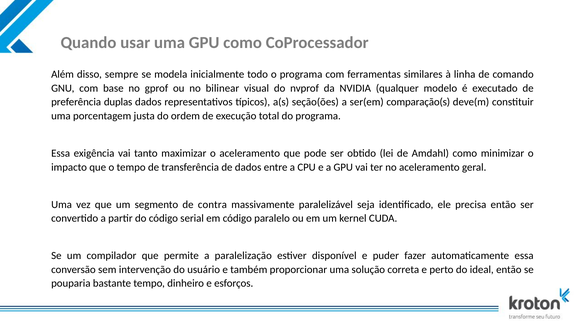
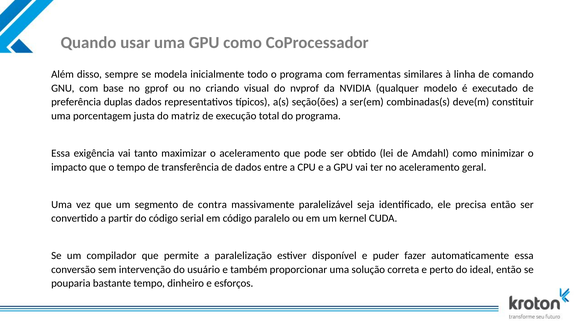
bilinear: bilinear -> criando
comparação(s: comparação(s -> combinadas(s
ordem: ordem -> matriz
